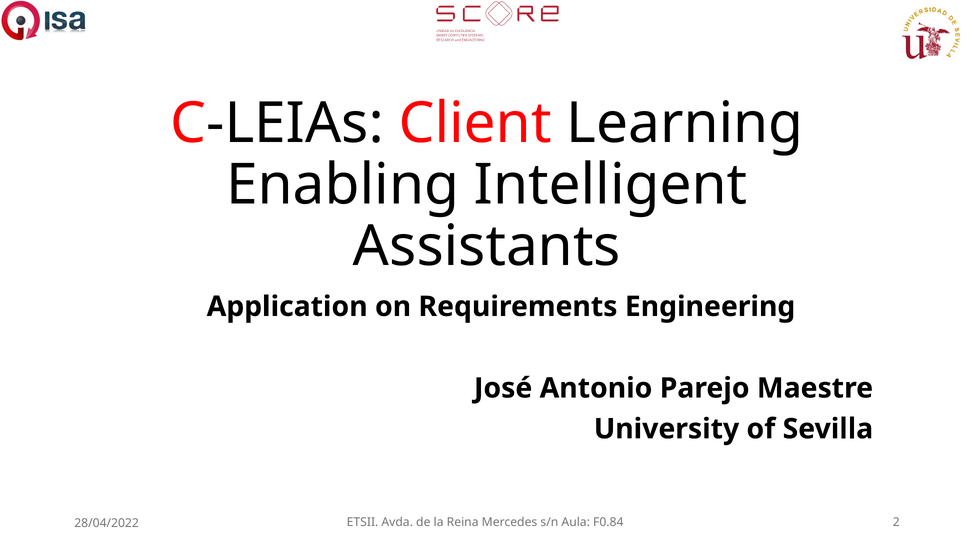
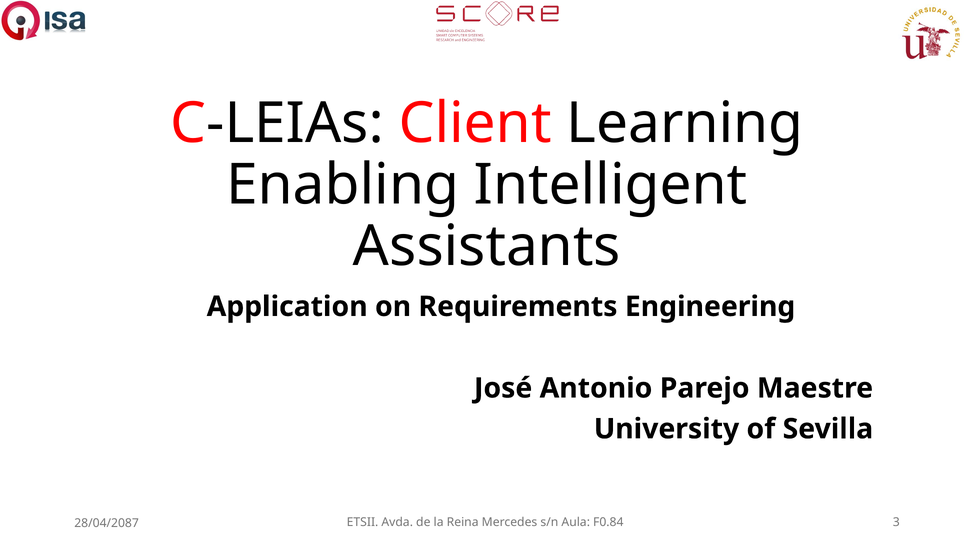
2: 2 -> 3
28/04/2022: 28/04/2022 -> 28/04/2087
